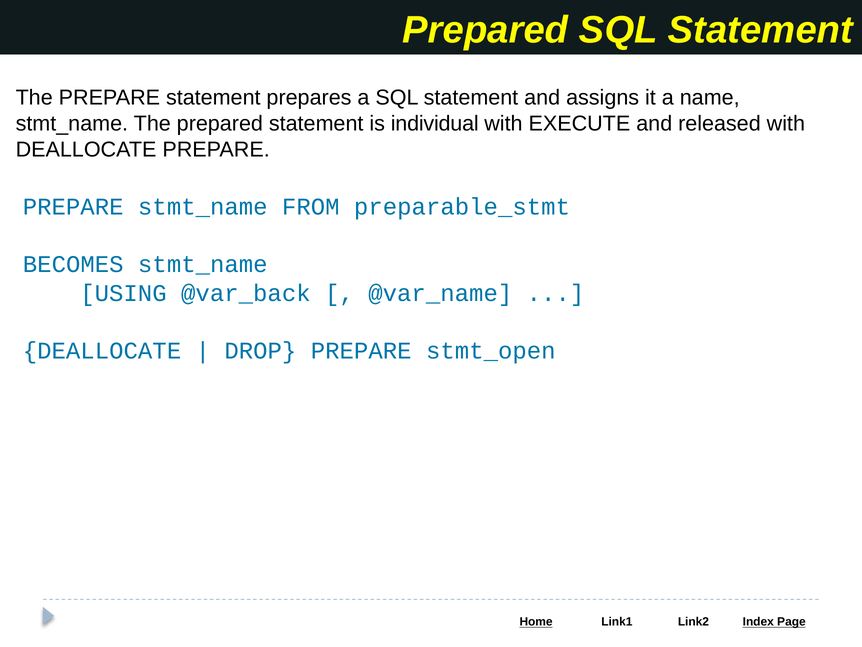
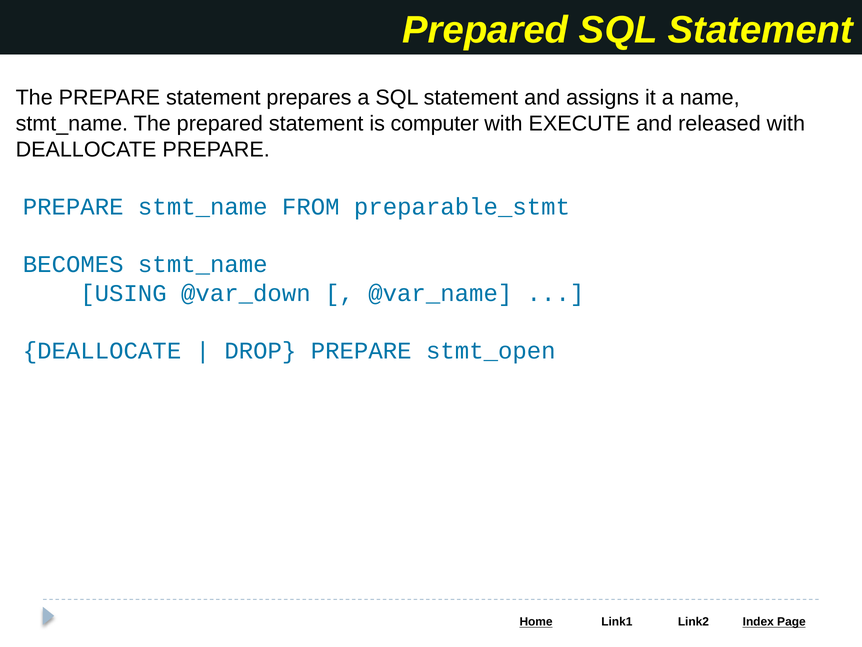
individual: individual -> computer
@var_back: @var_back -> @var_down
